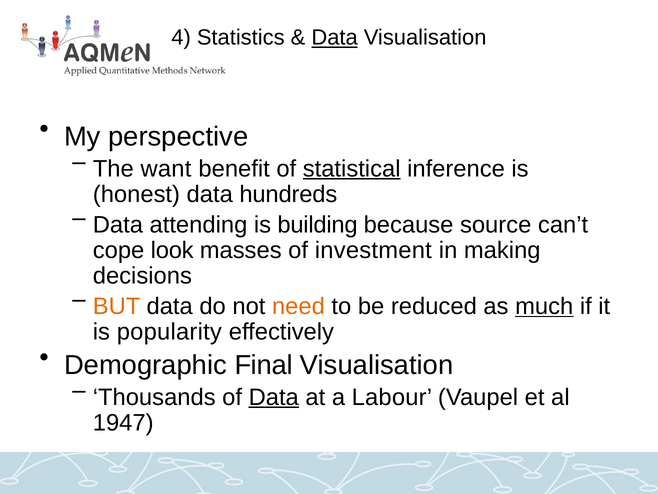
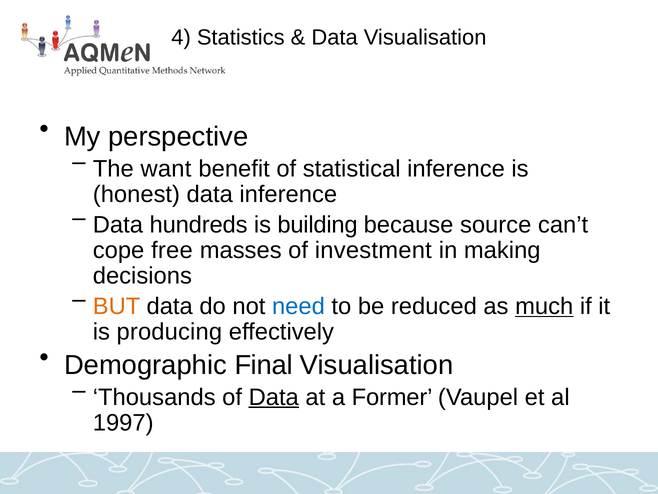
Data at (335, 38) underline: present -> none
statistical underline: present -> none
data hundreds: hundreds -> inference
attending: attending -> hundreds
look: look -> free
need colour: orange -> blue
popularity: popularity -> producing
Labour: Labour -> Former
1947: 1947 -> 1997
